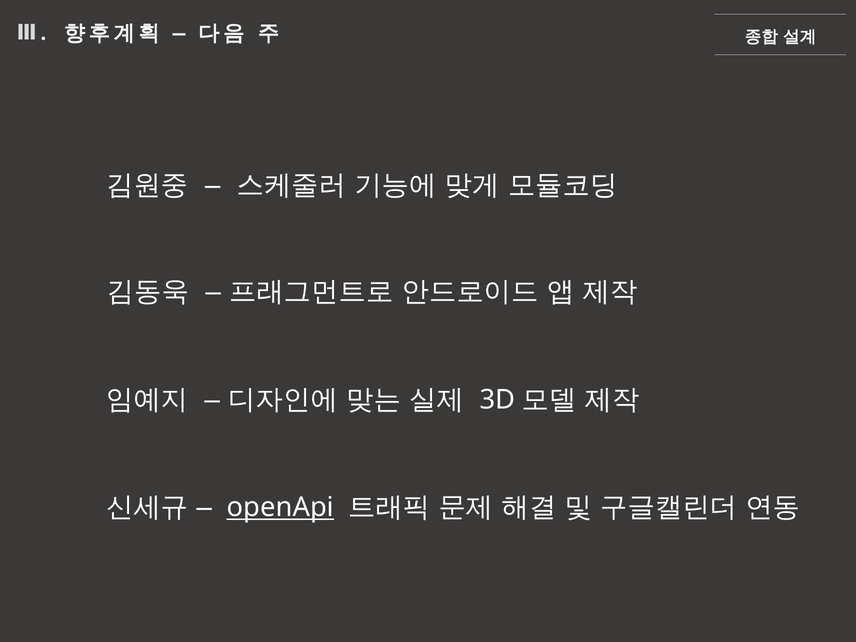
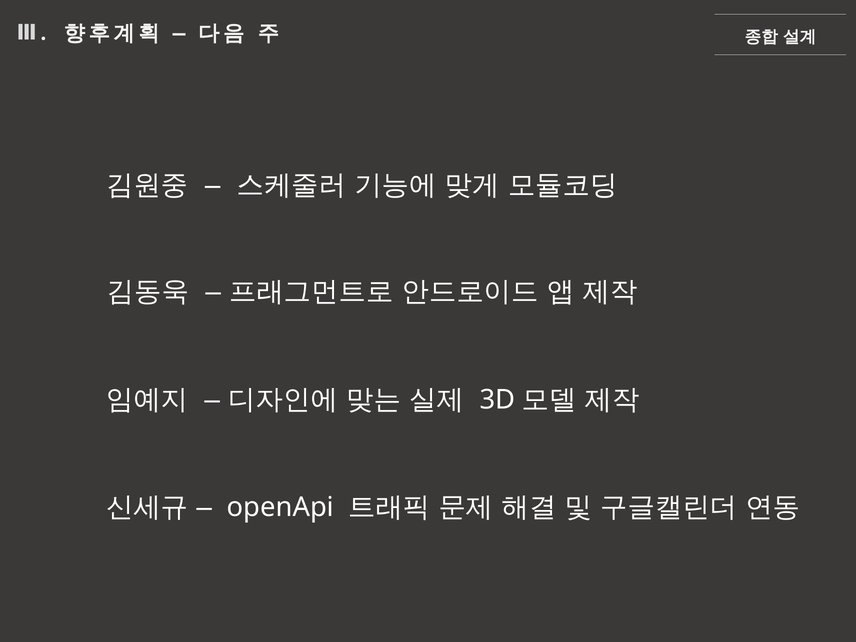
openApi underline: present -> none
